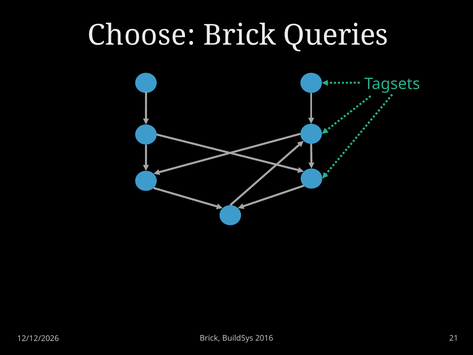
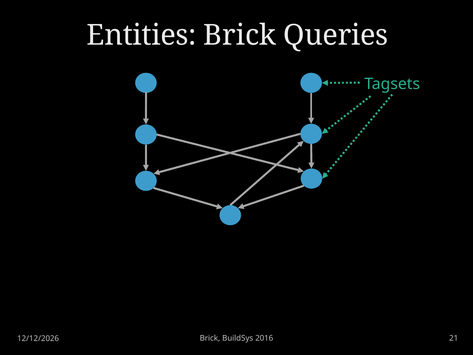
Choose: Choose -> Entities
